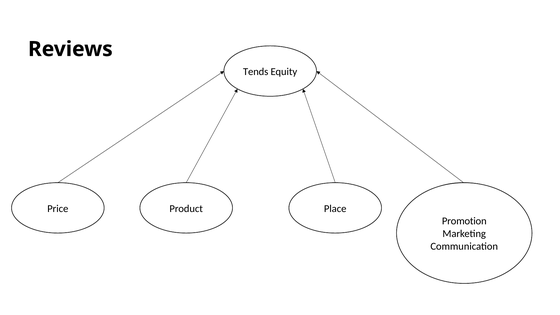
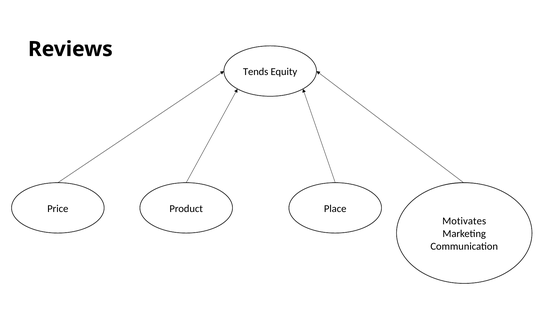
Promotion at (464, 221): Promotion -> Motivates
